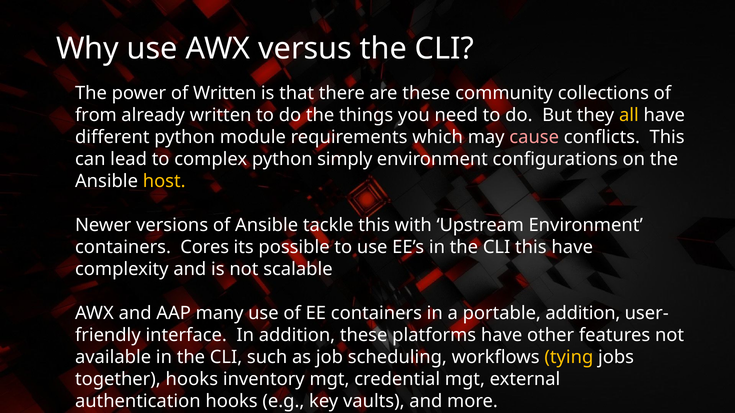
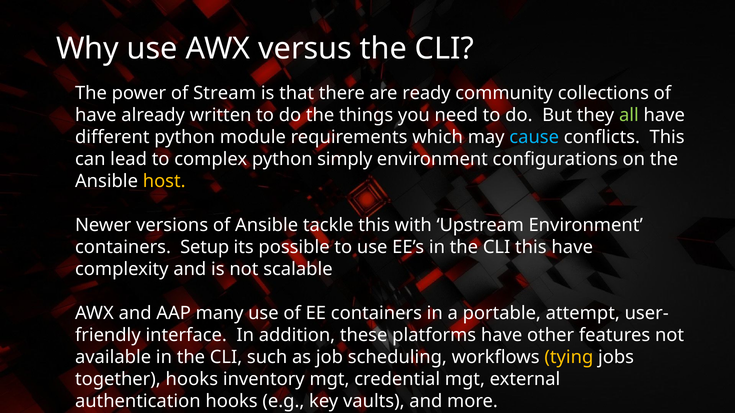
of Written: Written -> Stream
are these: these -> ready
from at (96, 115): from -> have
all colour: yellow -> light green
cause colour: pink -> light blue
Cores: Cores -> Setup
portable addition: addition -> attempt
